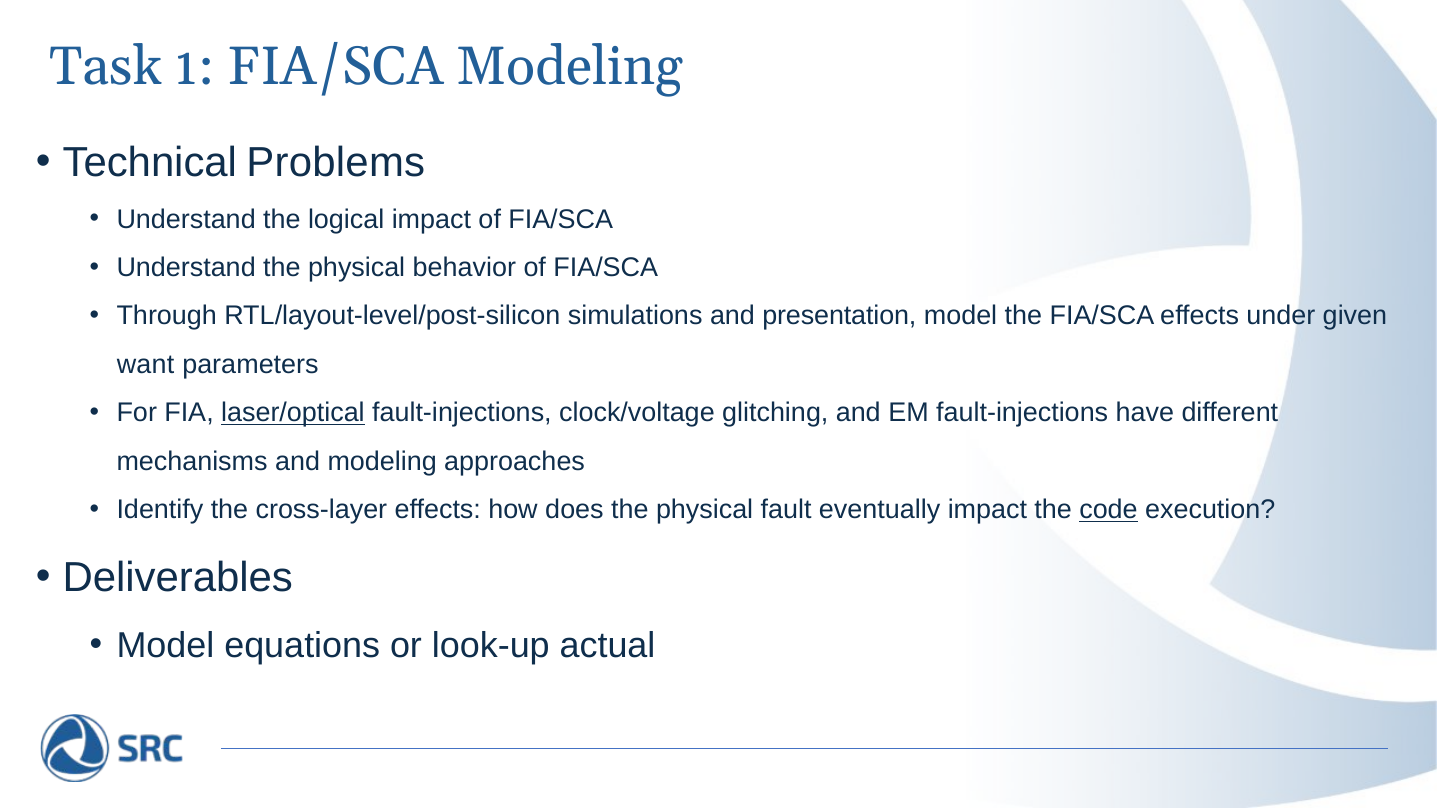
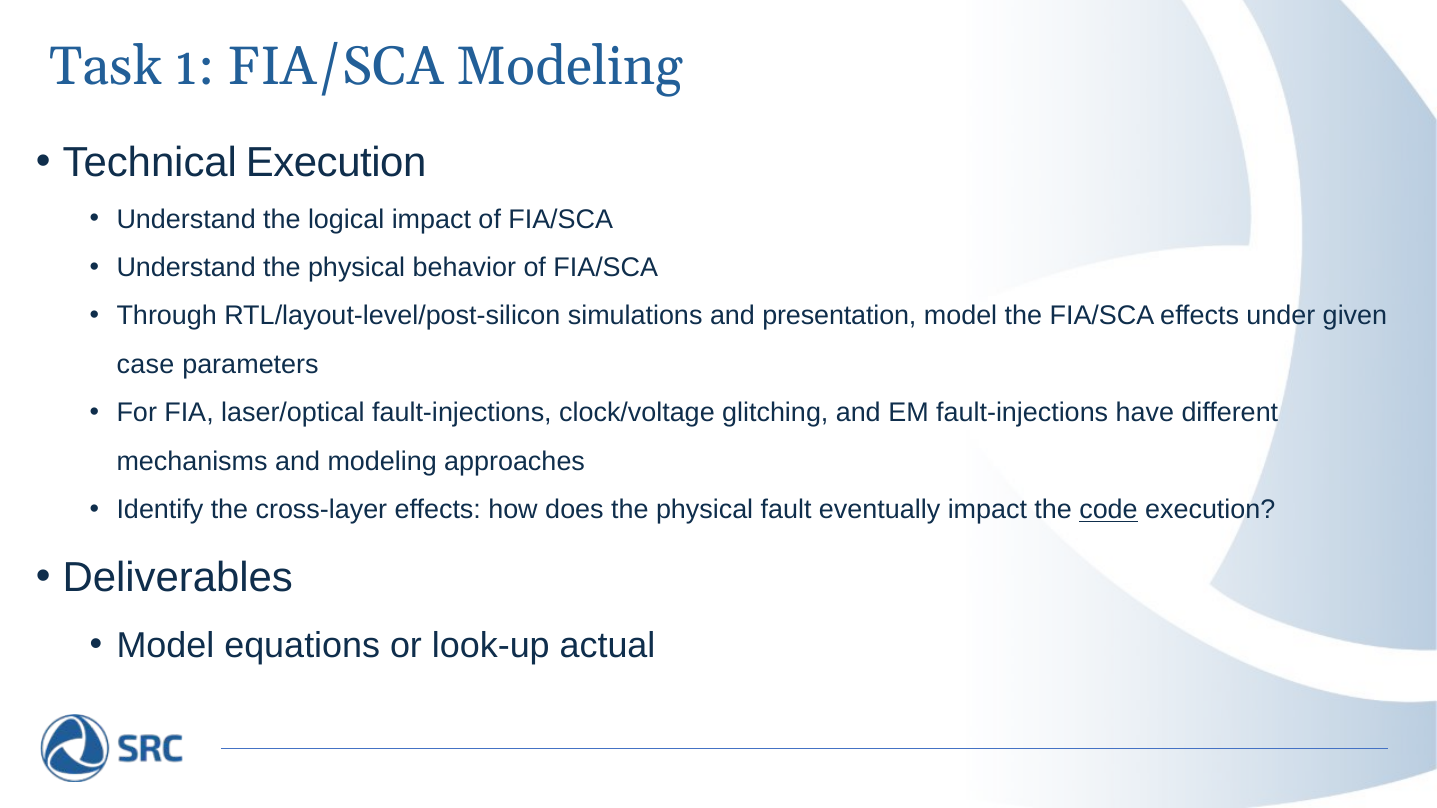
Technical Problems: Problems -> Execution
want: want -> case
laser/optical underline: present -> none
